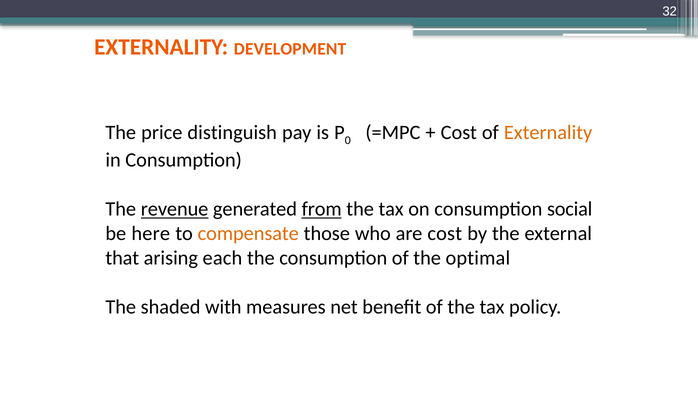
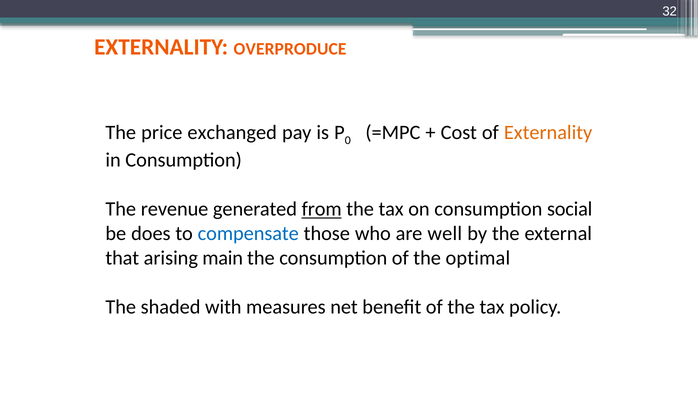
DEVELOPMENT: DEVELOPMENT -> OVERPRODUCE
distinguish: distinguish -> exchanged
revenue underline: present -> none
here: here -> does
compensate colour: orange -> blue
are cost: cost -> well
each: each -> main
